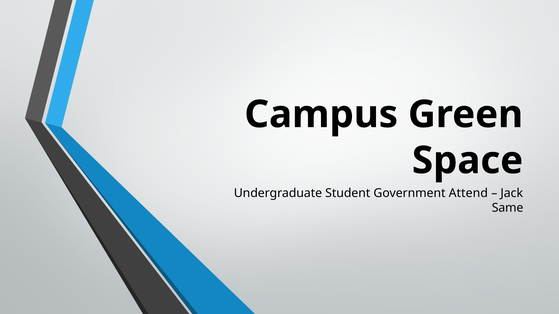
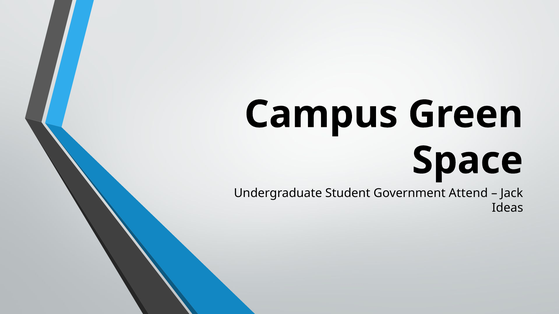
Same: Same -> Ideas
